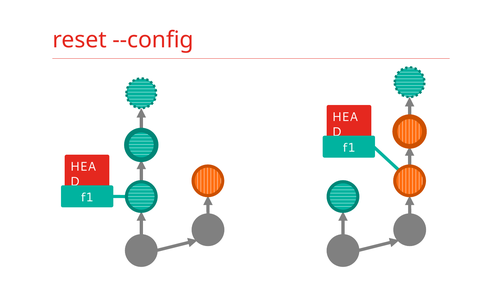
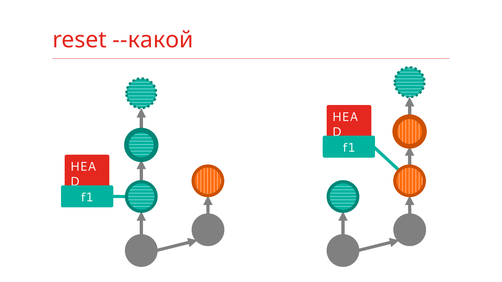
--config: --config -> --какой
